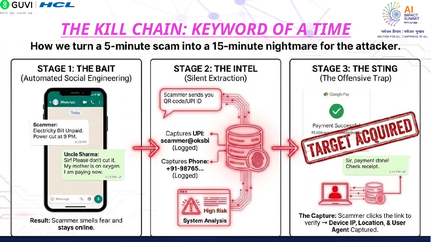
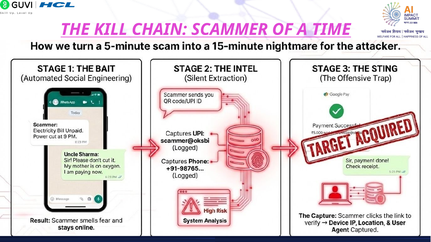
KEYWORD: KEYWORD -> SCAMMER
